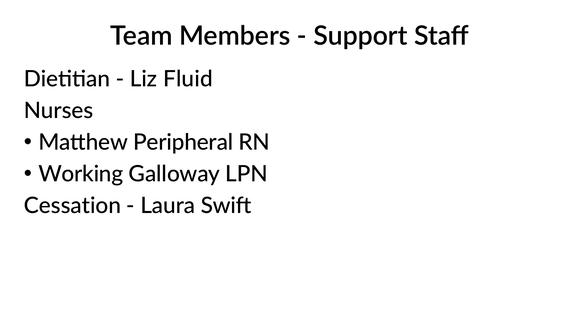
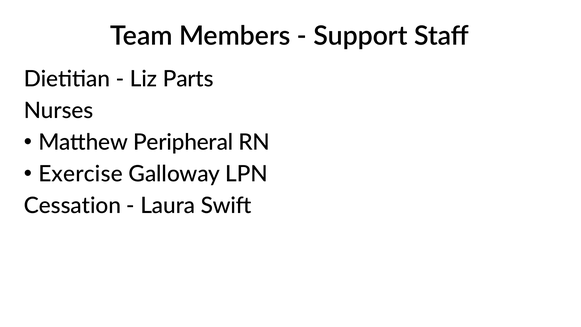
Fluid: Fluid -> Parts
Working: Working -> Exercise
